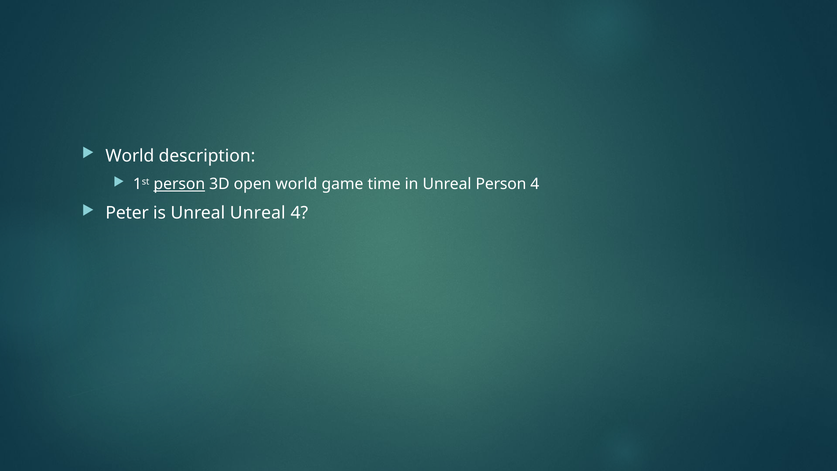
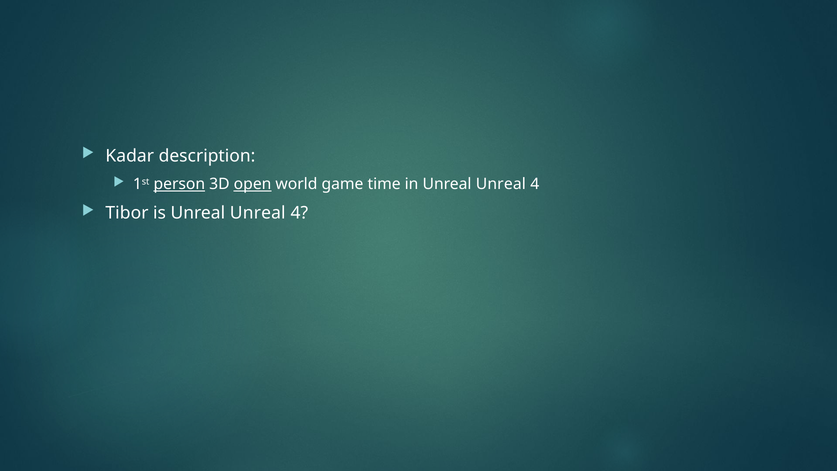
World at (130, 156): World -> Kadar
open underline: none -> present
in Unreal Person: Person -> Unreal
Peter: Peter -> Tibor
